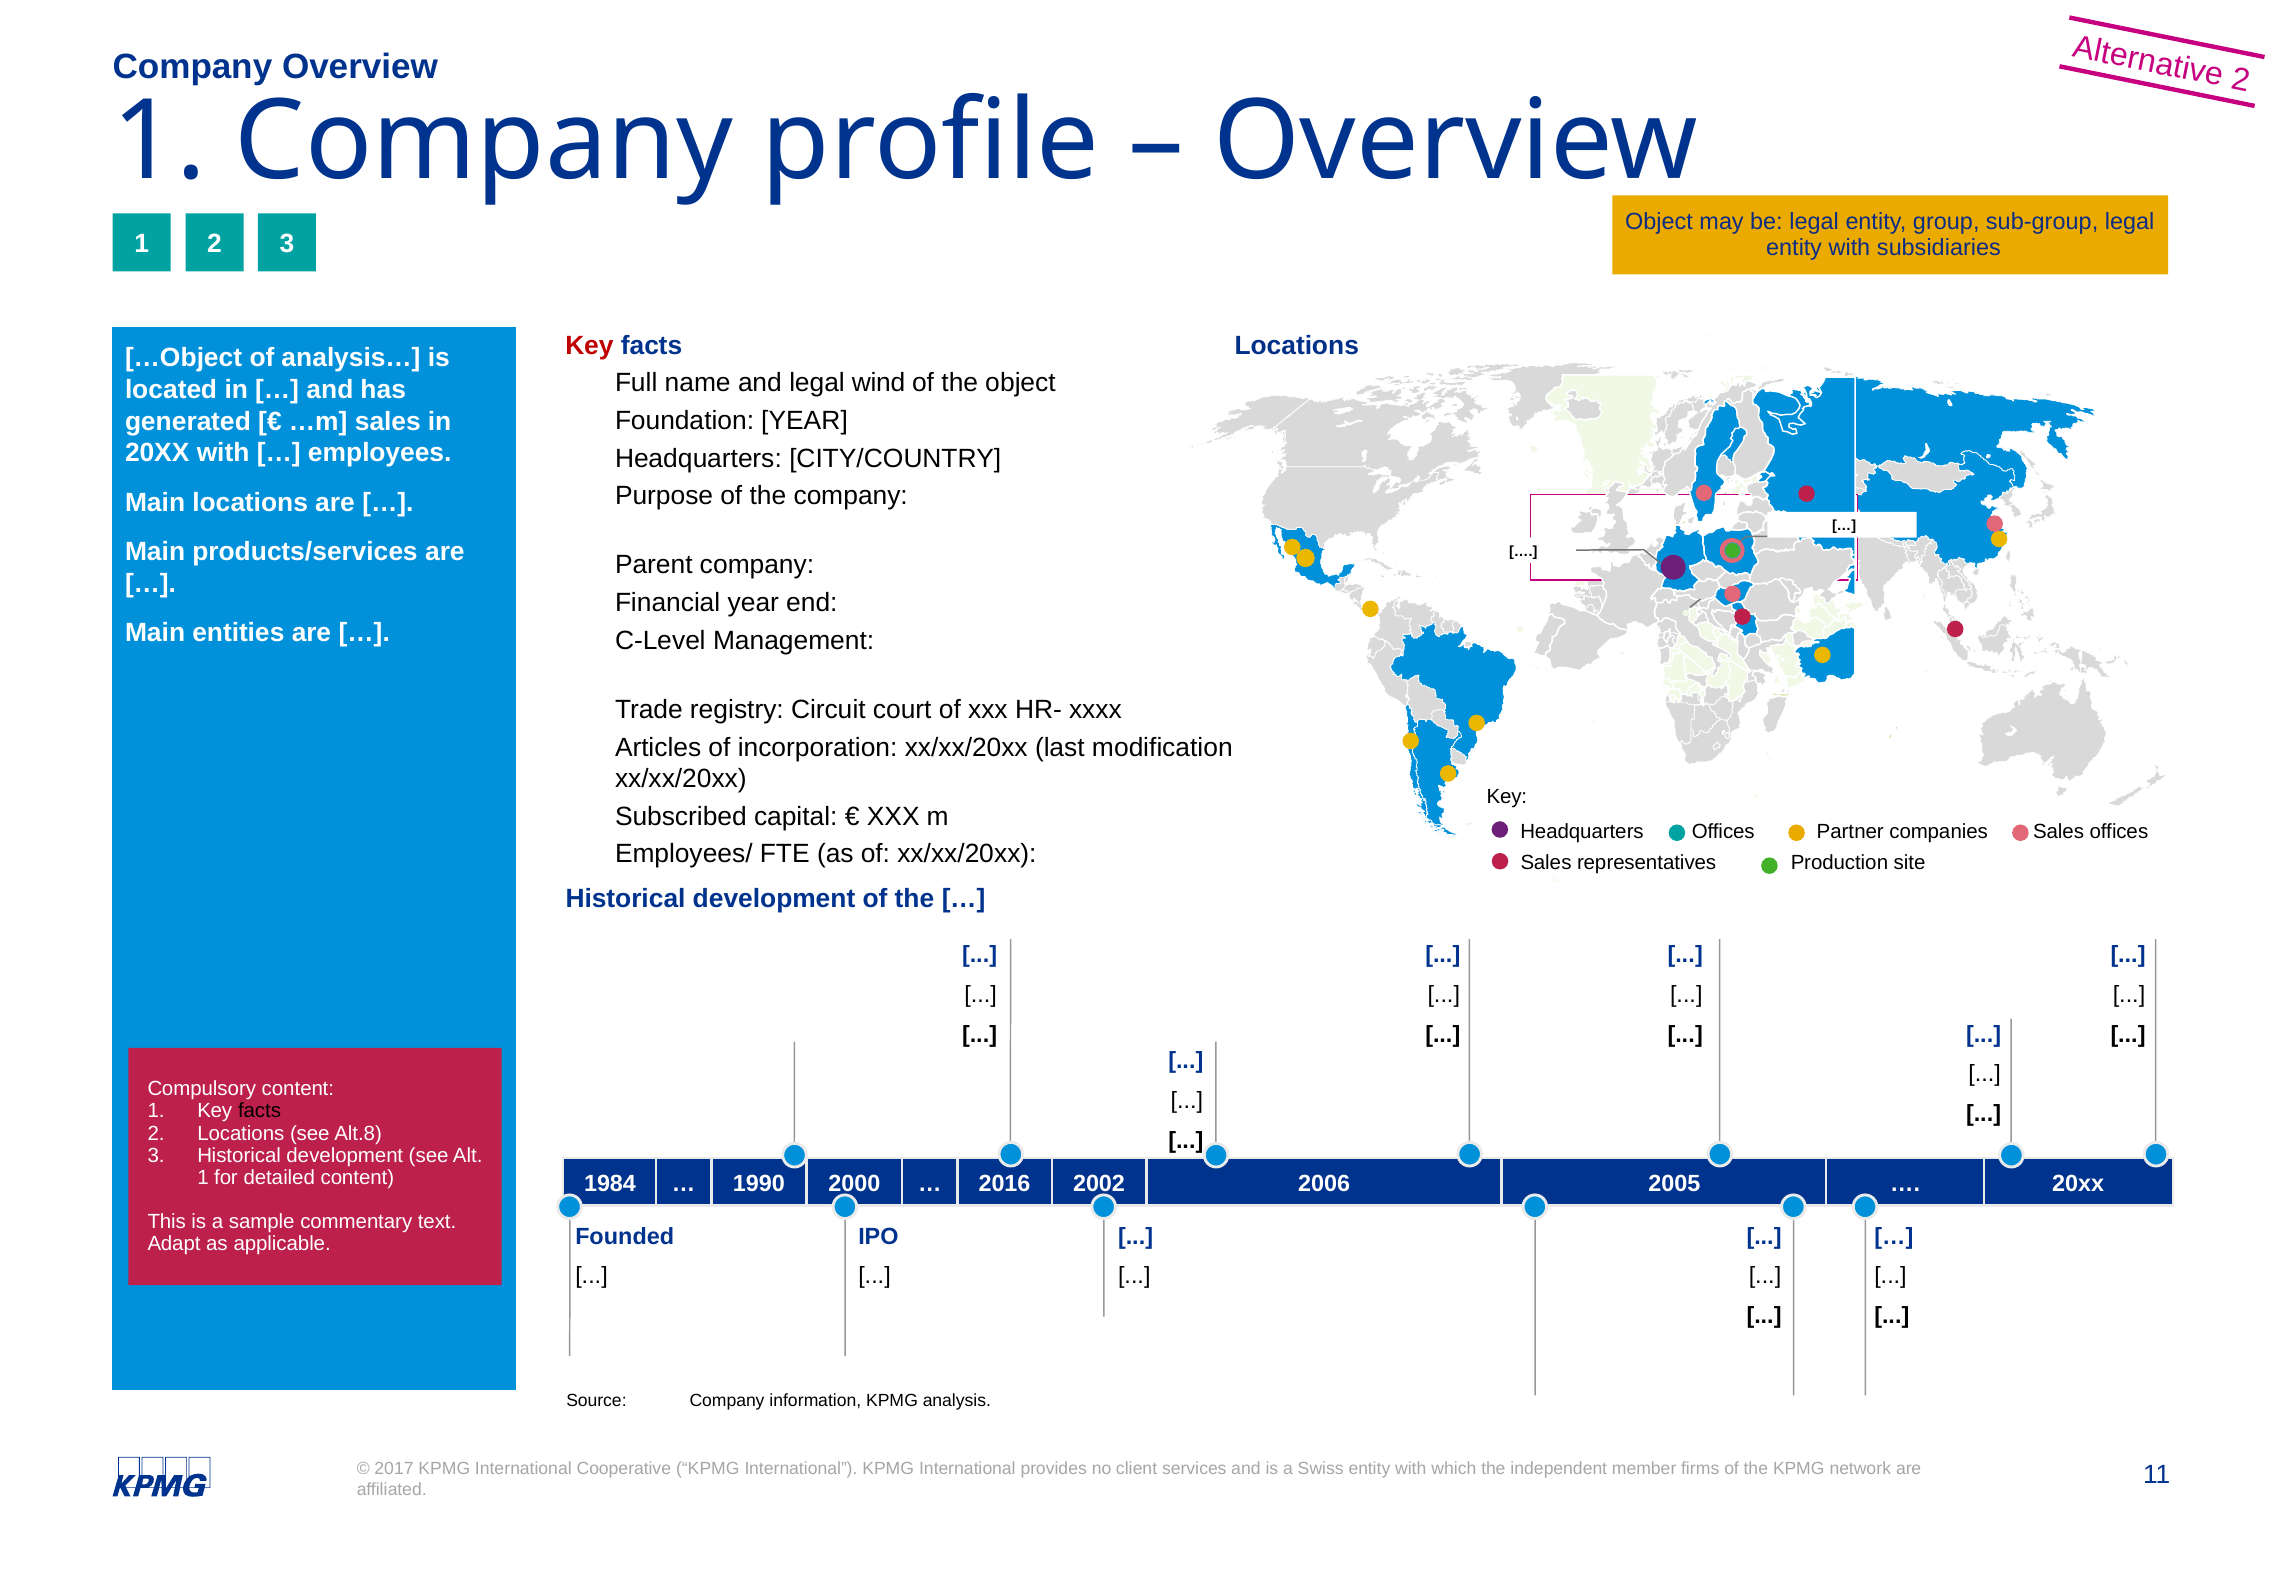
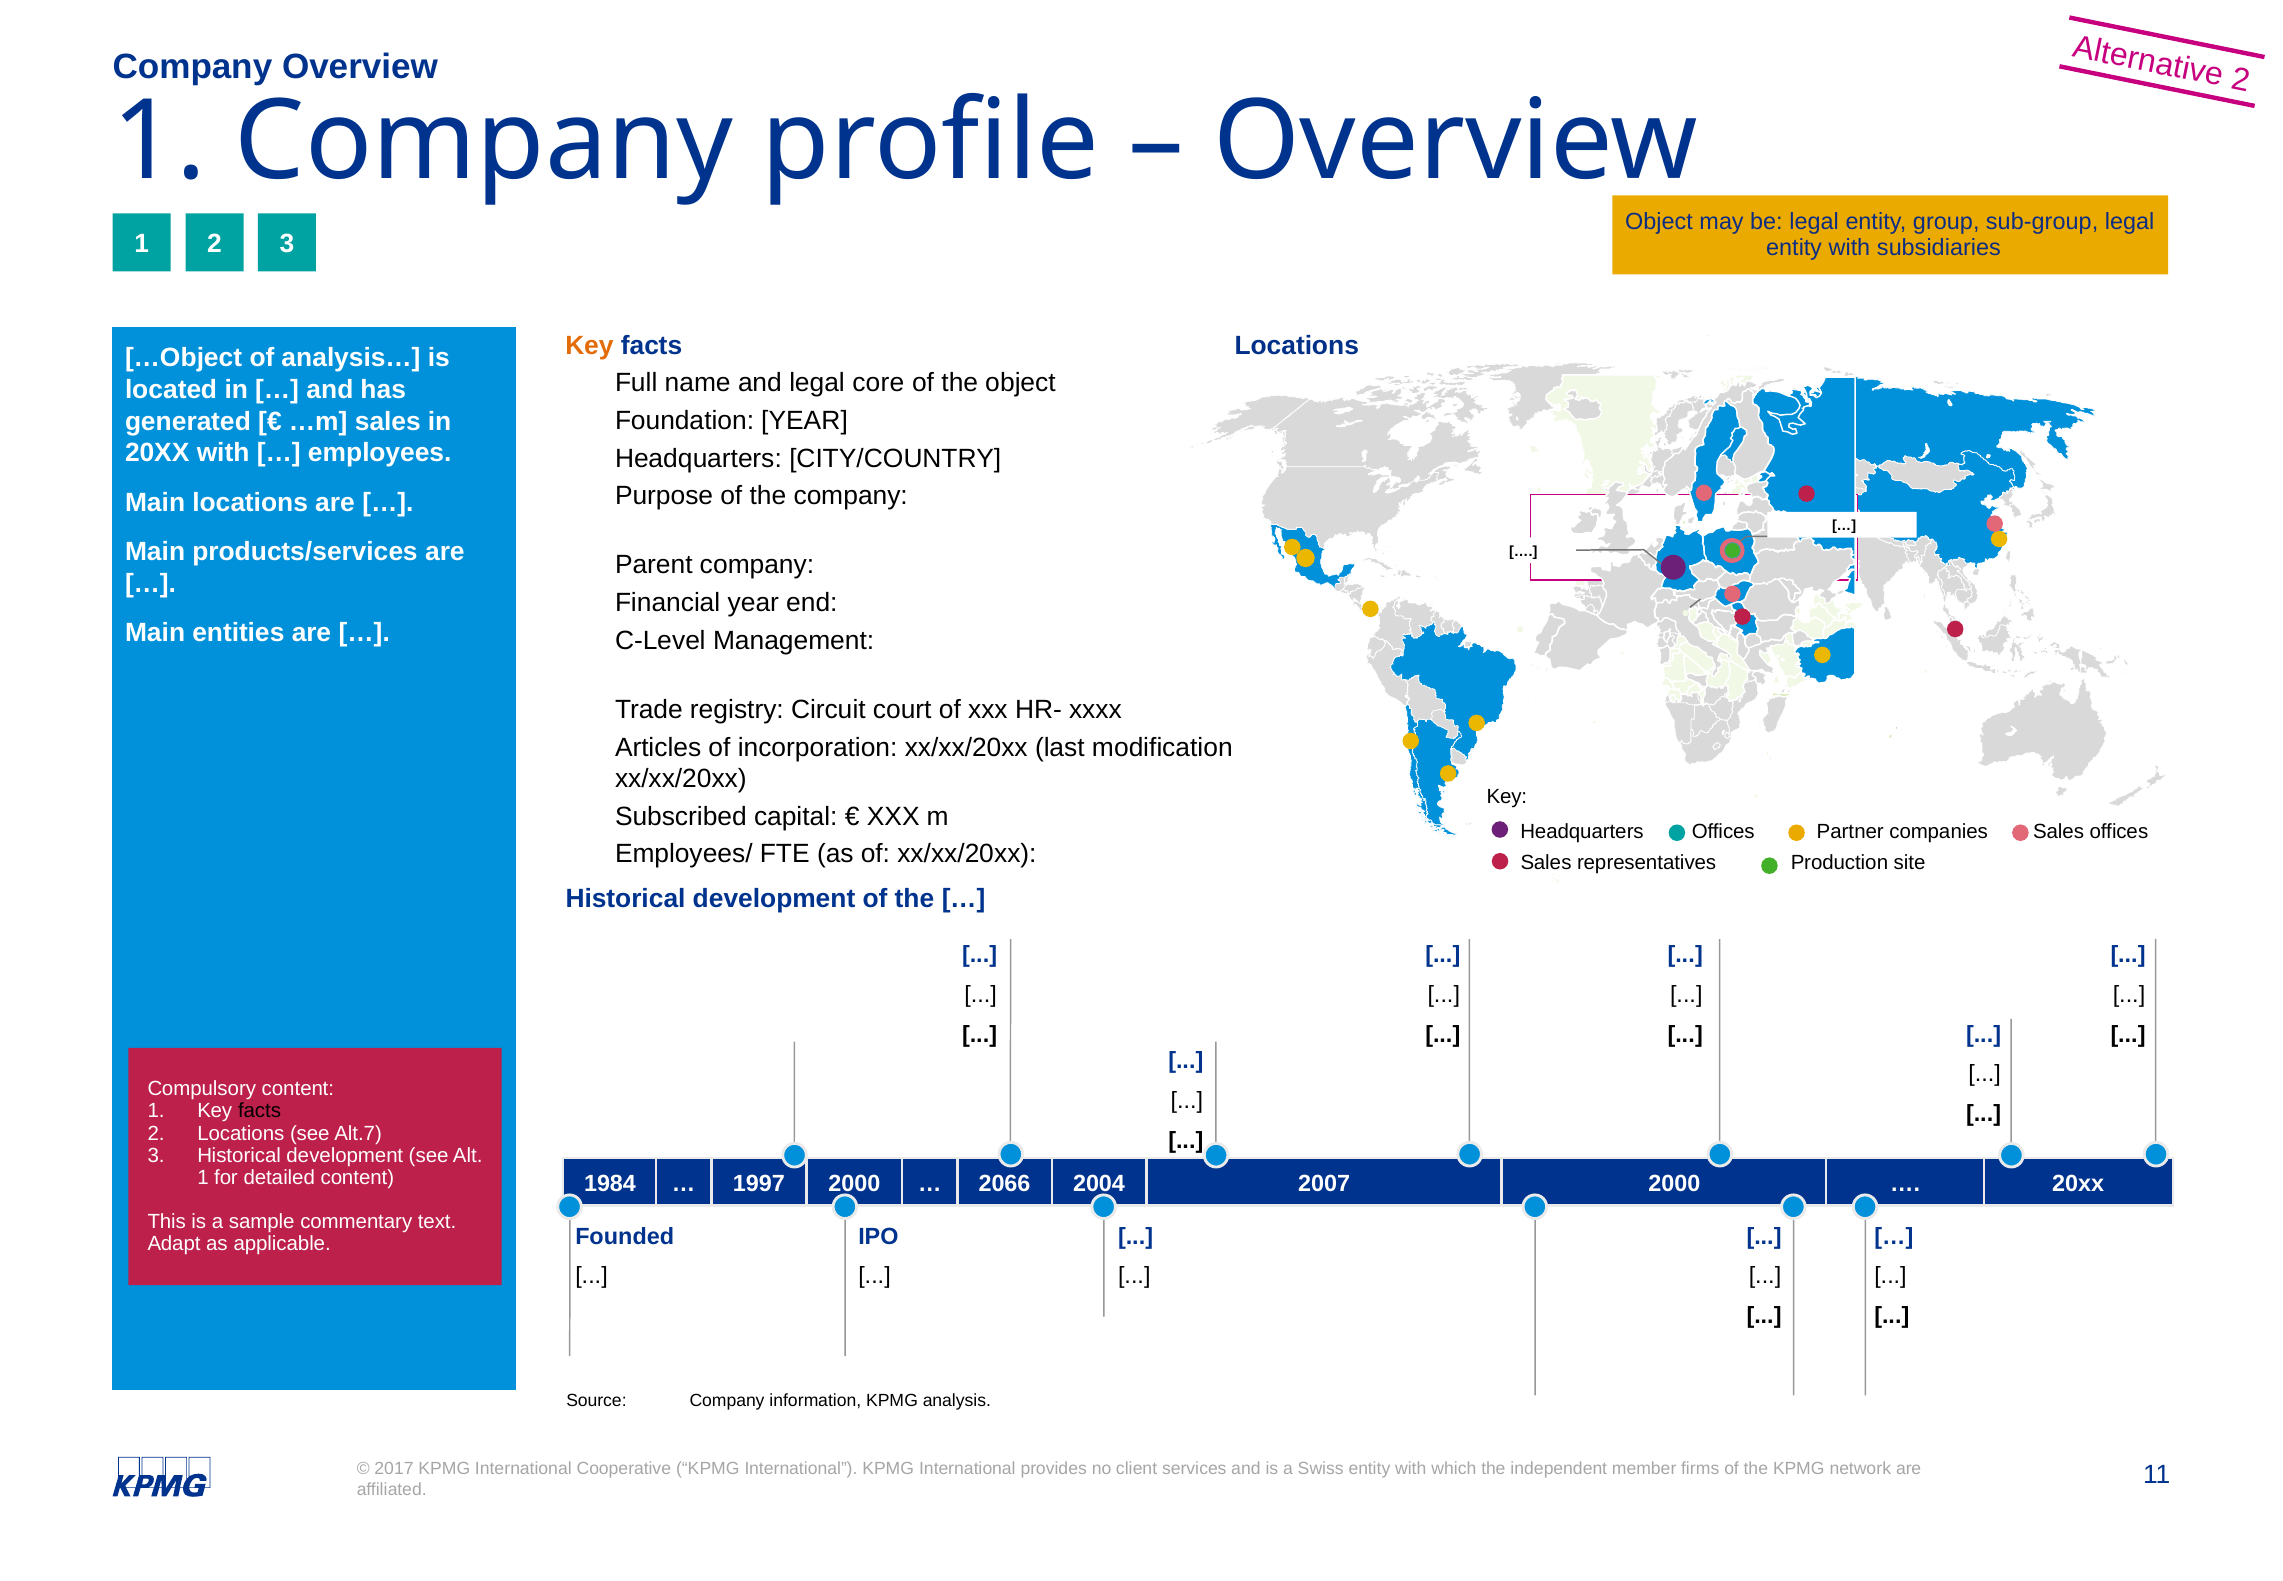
Key at (589, 345) colour: red -> orange
wind: wind -> core
Alt.8: Alt.8 -> Alt.7
1990: 1990 -> 1997
2016: 2016 -> 2066
2002: 2002 -> 2004
2006: 2006 -> 2007
2005 at (1674, 1183): 2005 -> 2000
